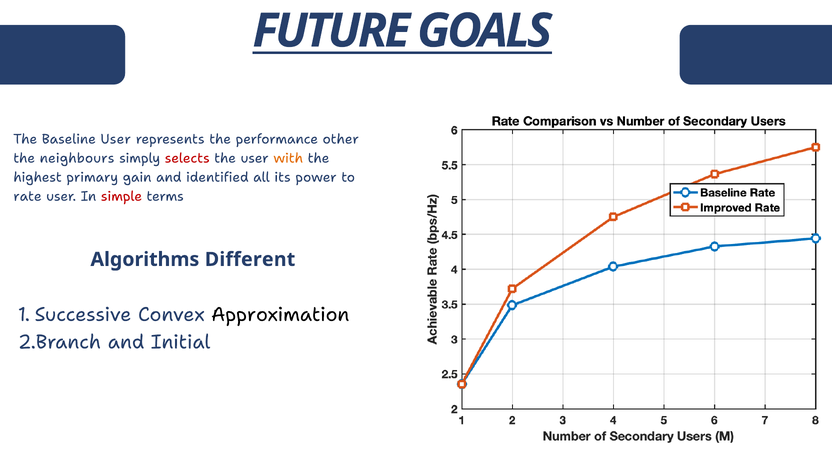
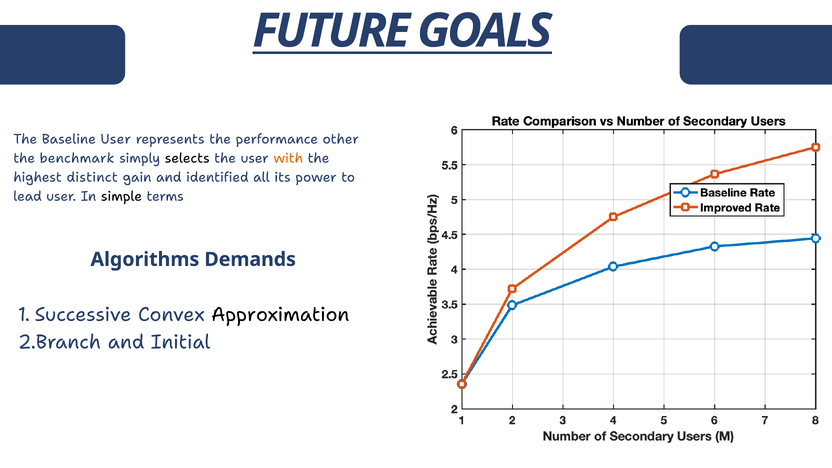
neighbours: neighbours -> benchmark
selects colour: red -> black
primary: primary -> distinct
rate: rate -> lead
simple colour: red -> black
Different: Different -> Demands
